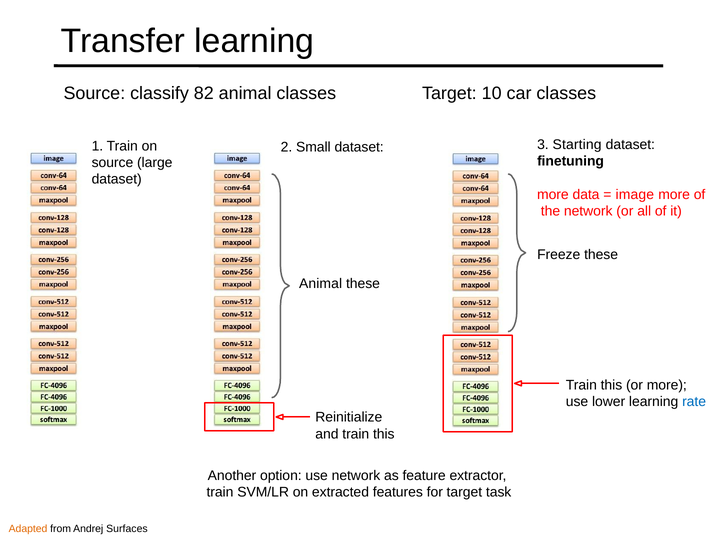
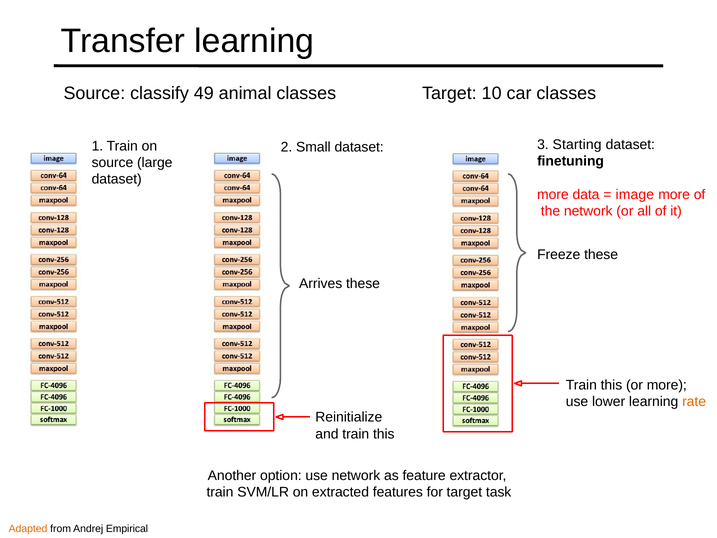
82: 82 -> 49
Animal at (321, 284): Animal -> Arrives
rate colour: blue -> orange
Surfaces: Surfaces -> Empirical
